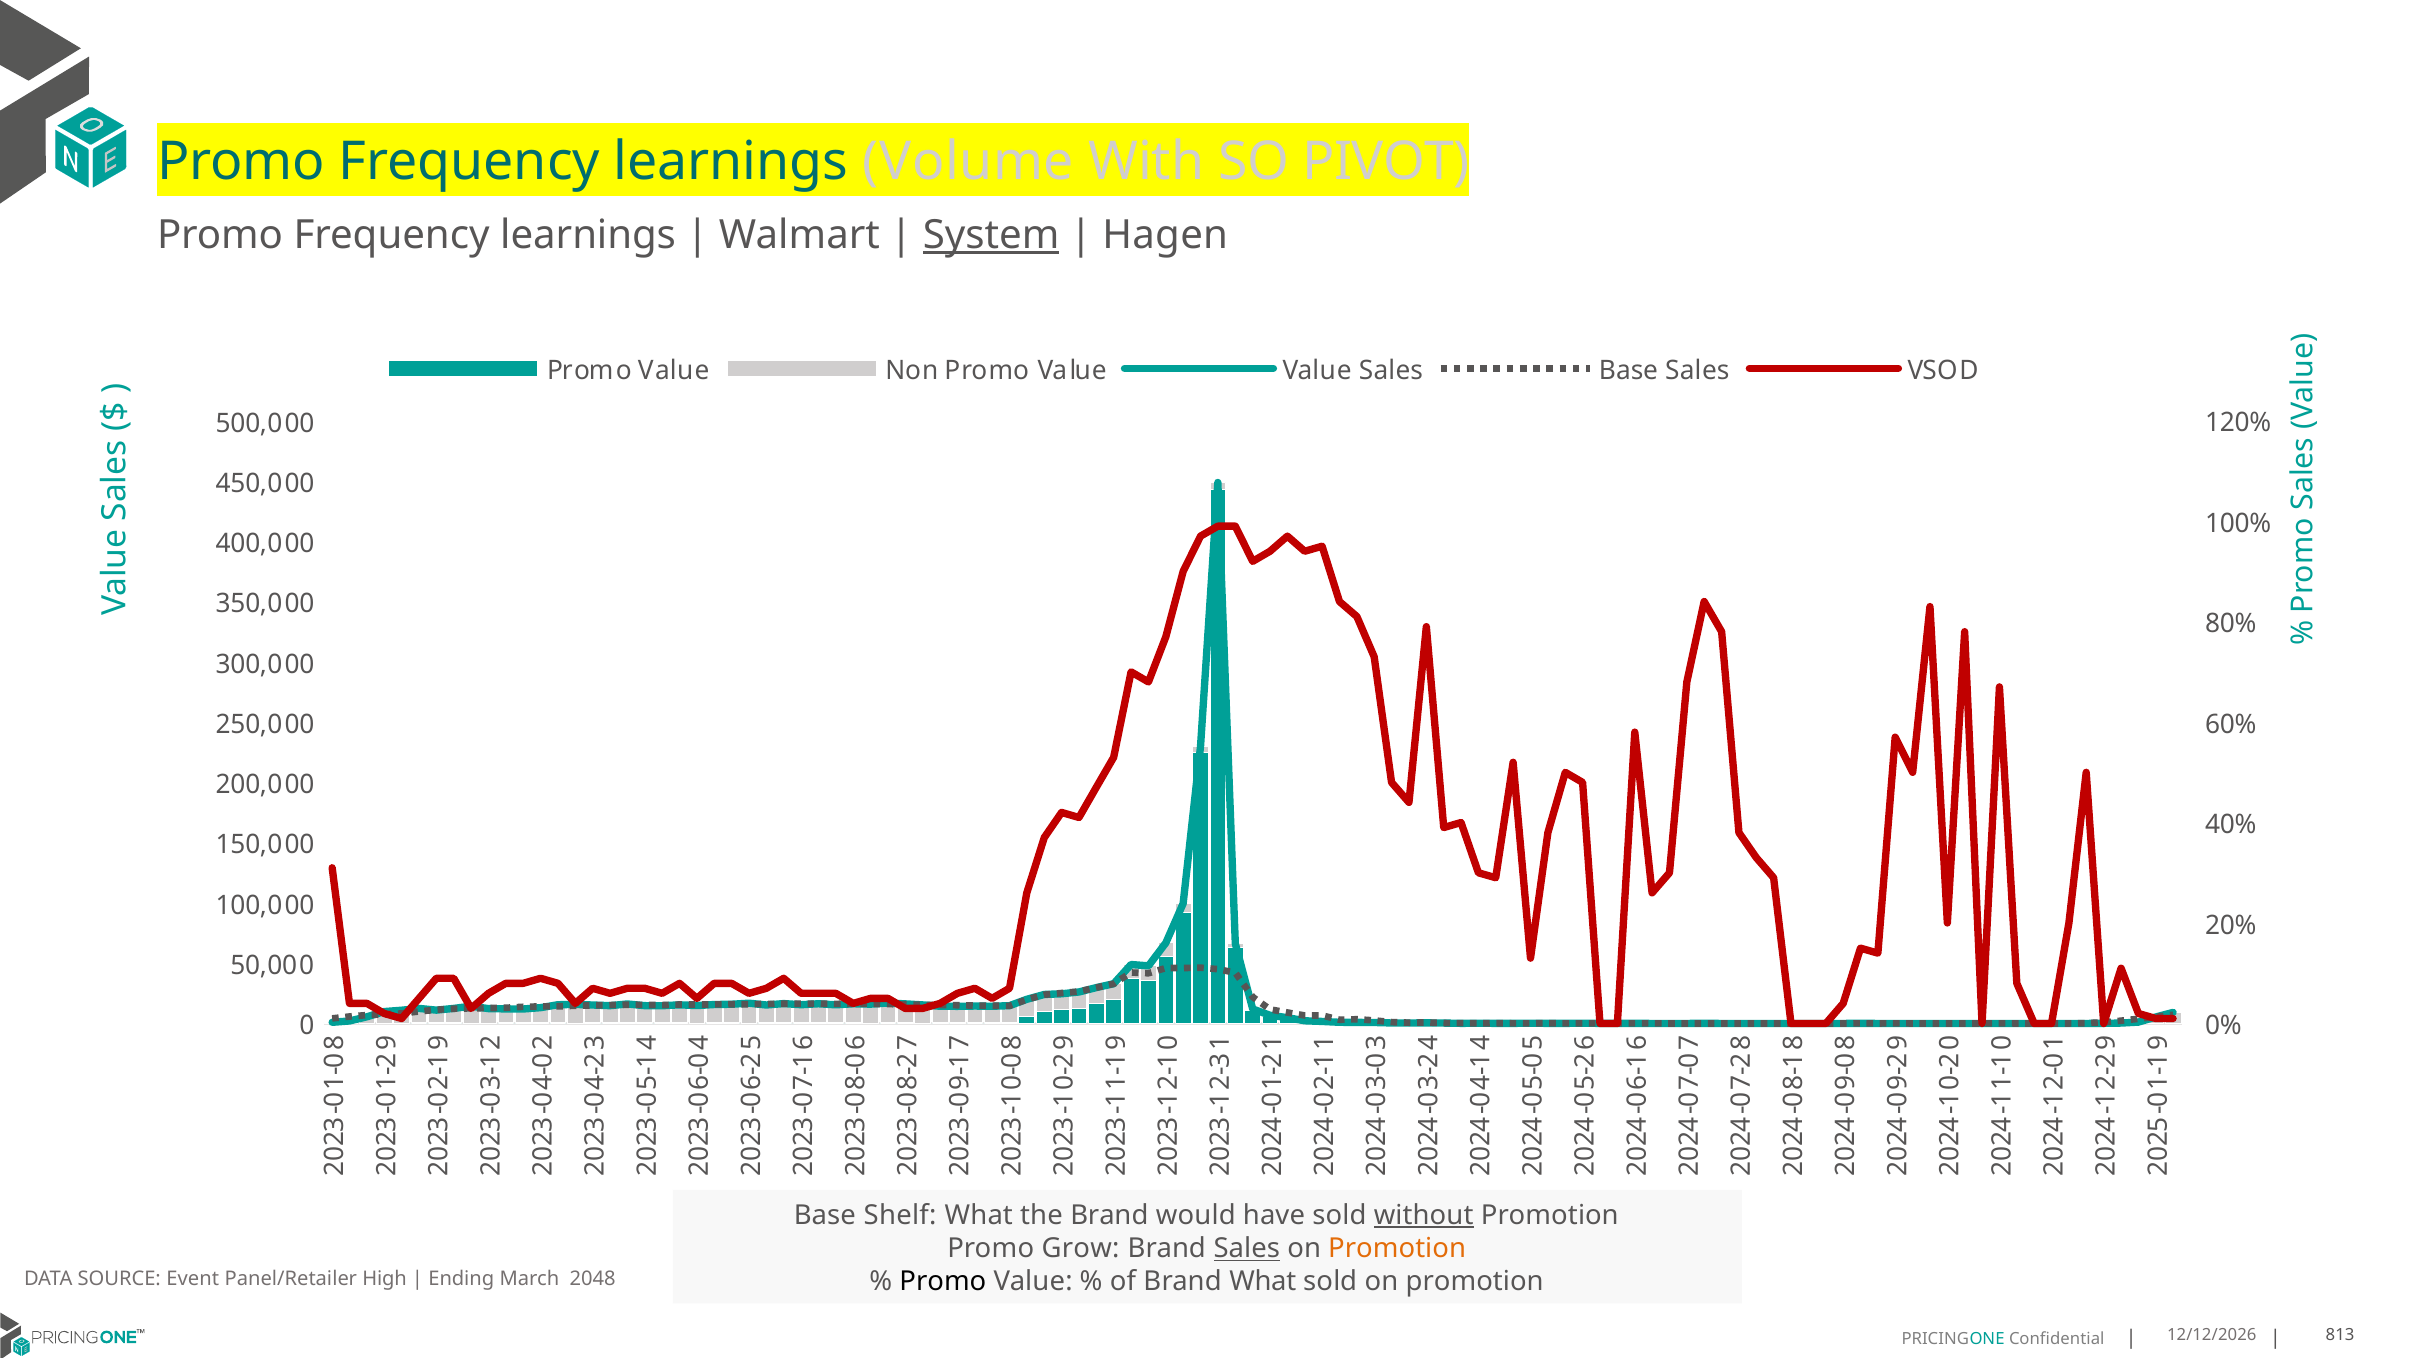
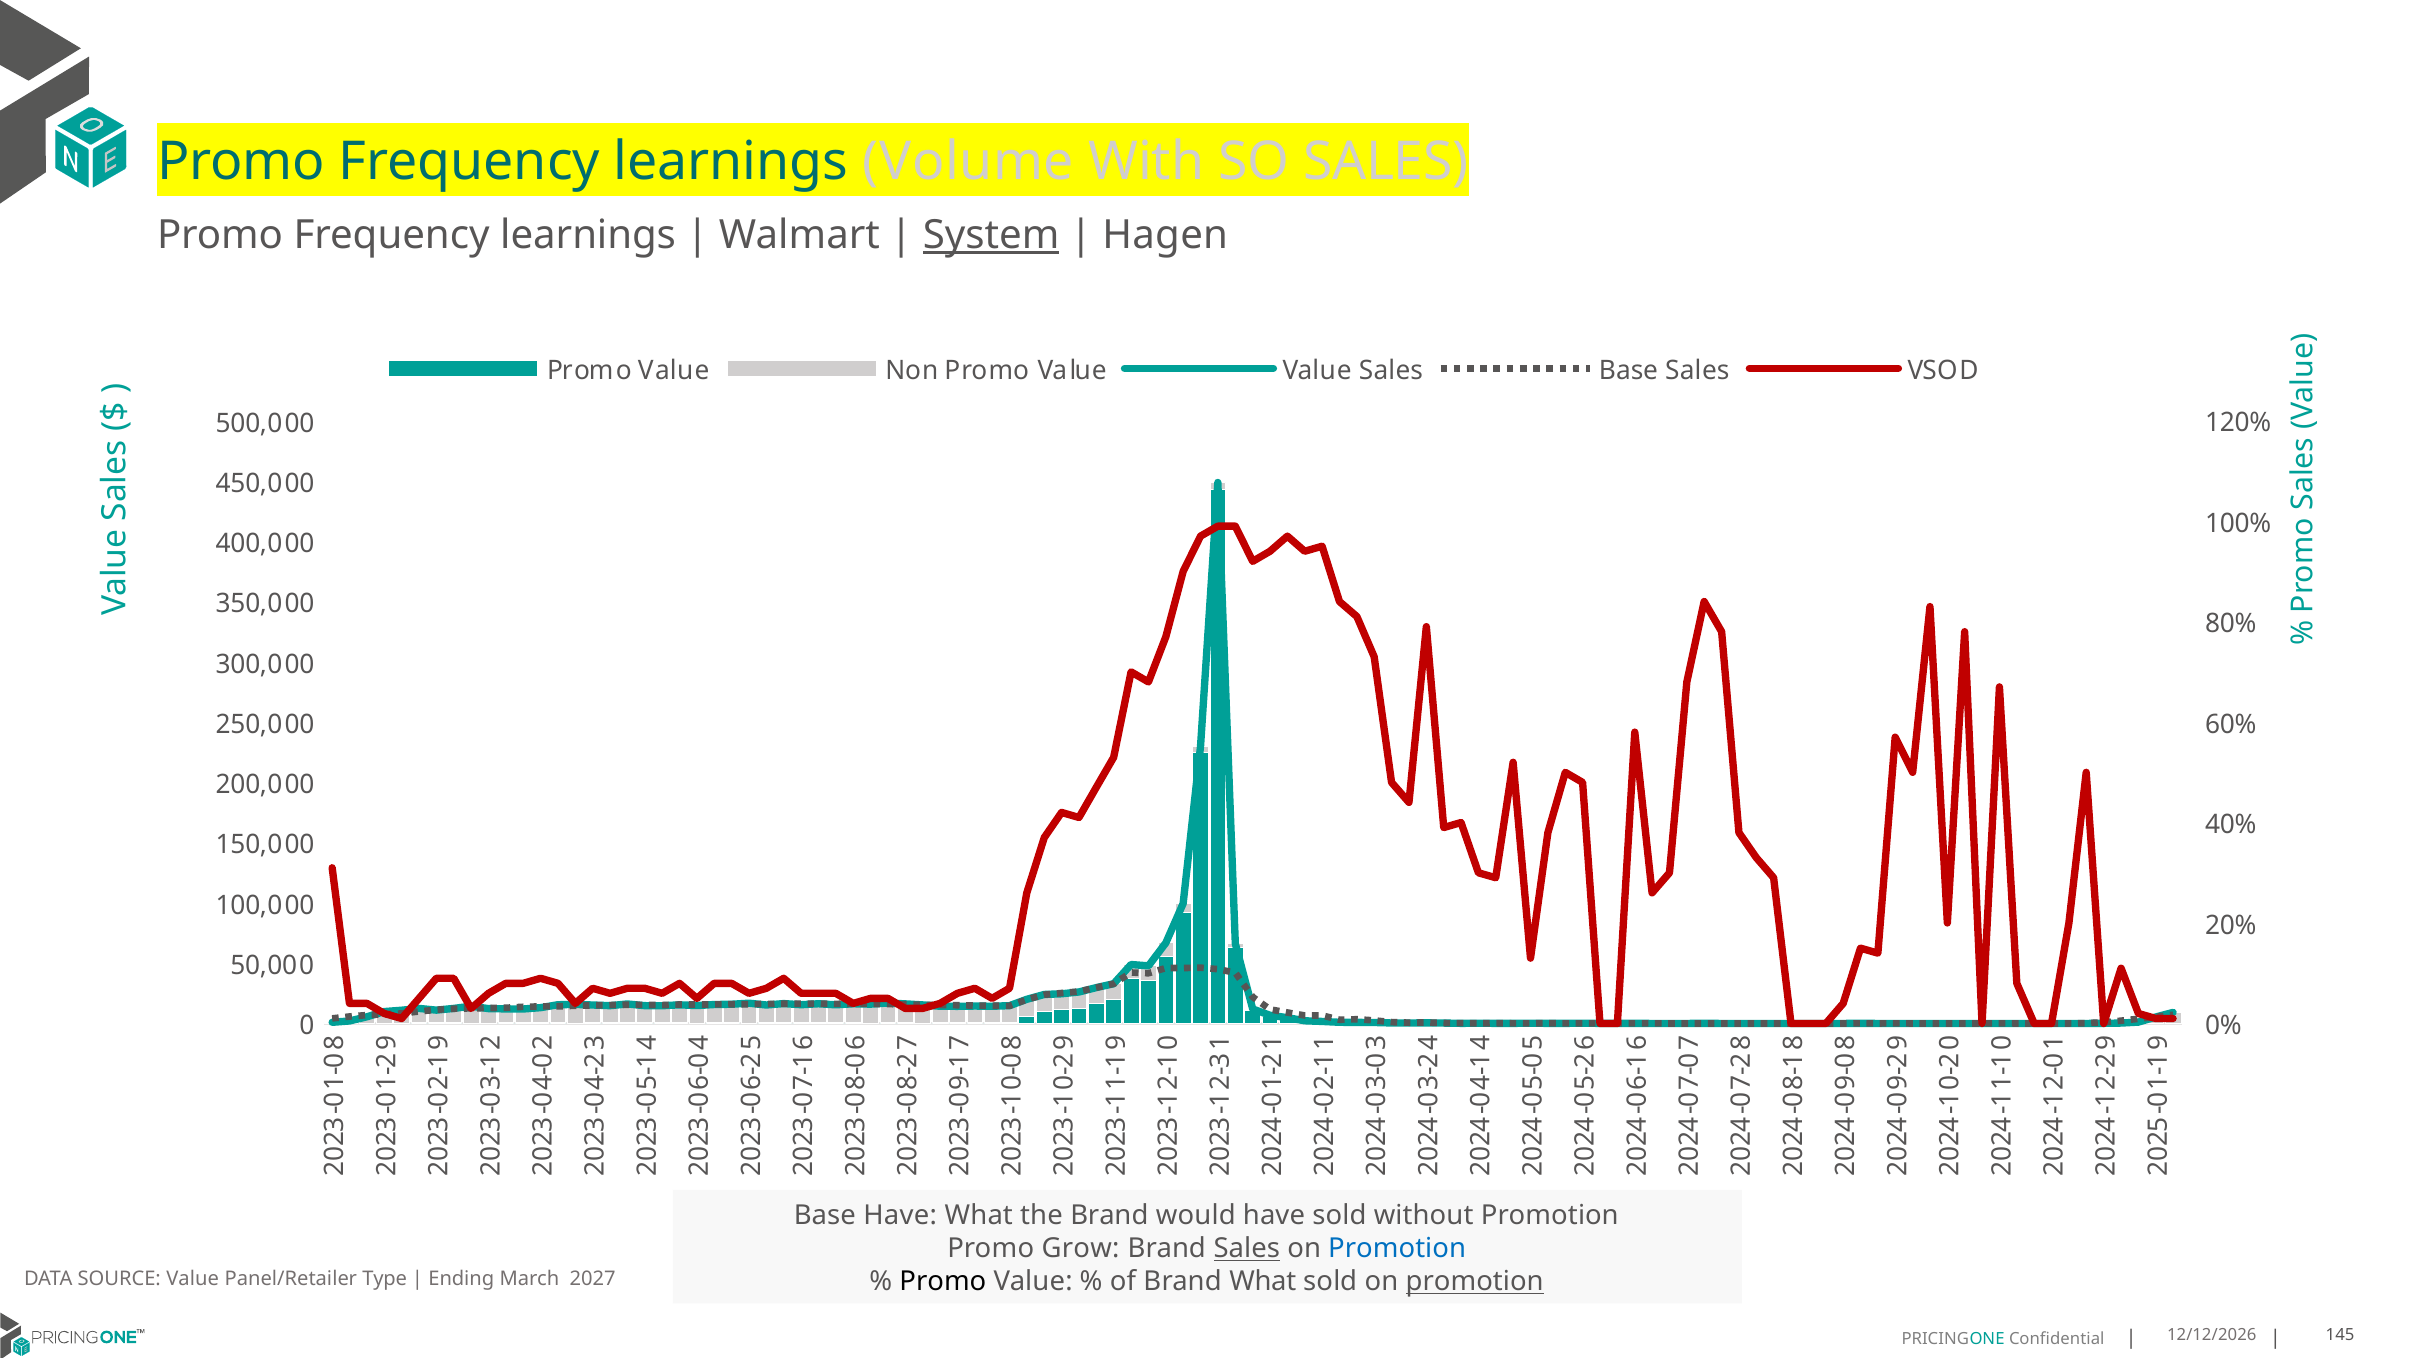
SO PIVOT: PIVOT -> SALES
Base Shelf: Shelf -> Have
without underline: present -> none
Promotion at (1397, 1248) colour: orange -> blue
SOURCE Event: Event -> Value
High: High -> Type
2048: 2048 -> 2027
promotion at (1475, 1282) underline: none -> present
813: 813 -> 145
